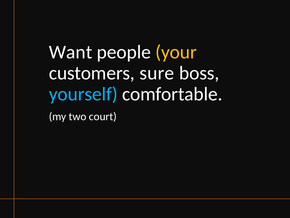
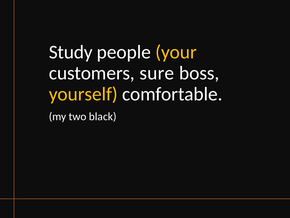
Want: Want -> Study
yourself colour: light blue -> yellow
court: court -> black
